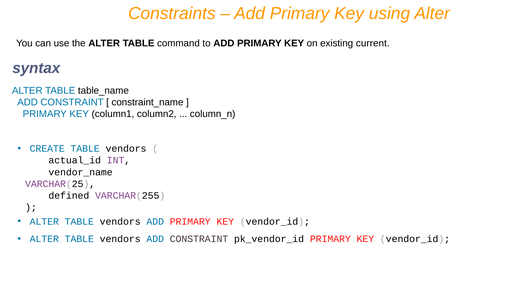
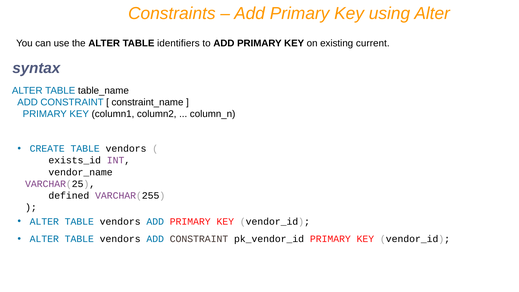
command: command -> identifiers
actual_id: actual_id -> exists_id
